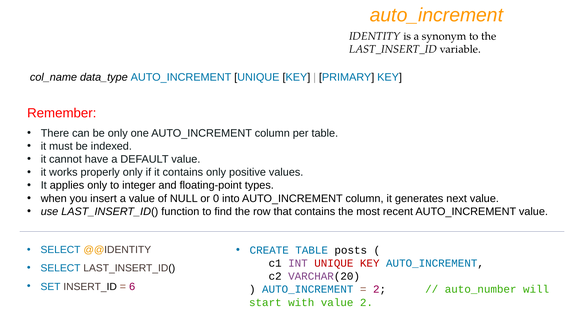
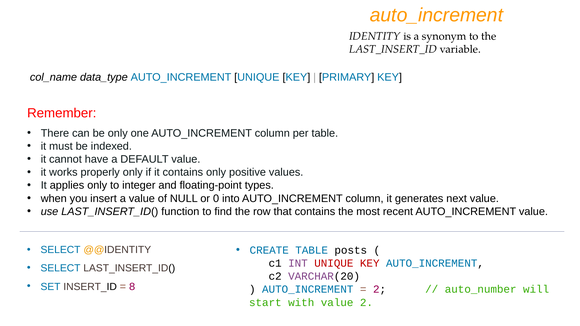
6: 6 -> 8
